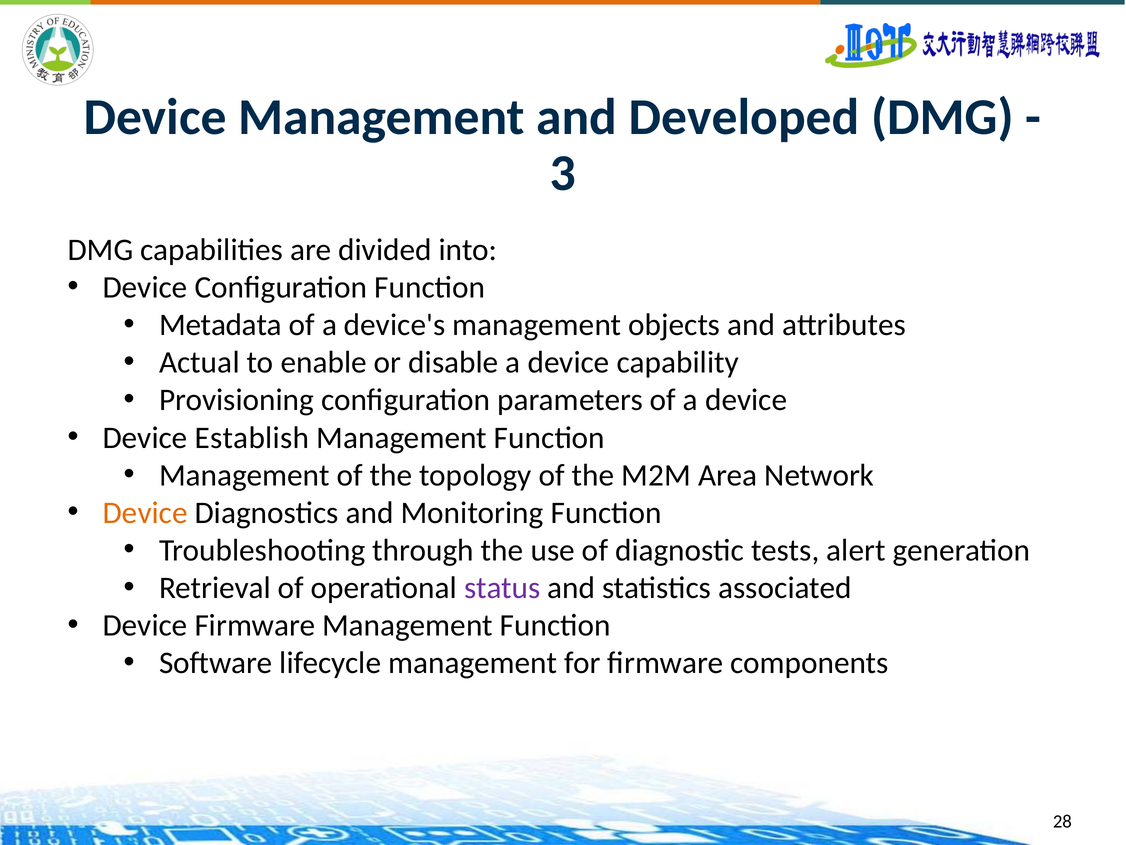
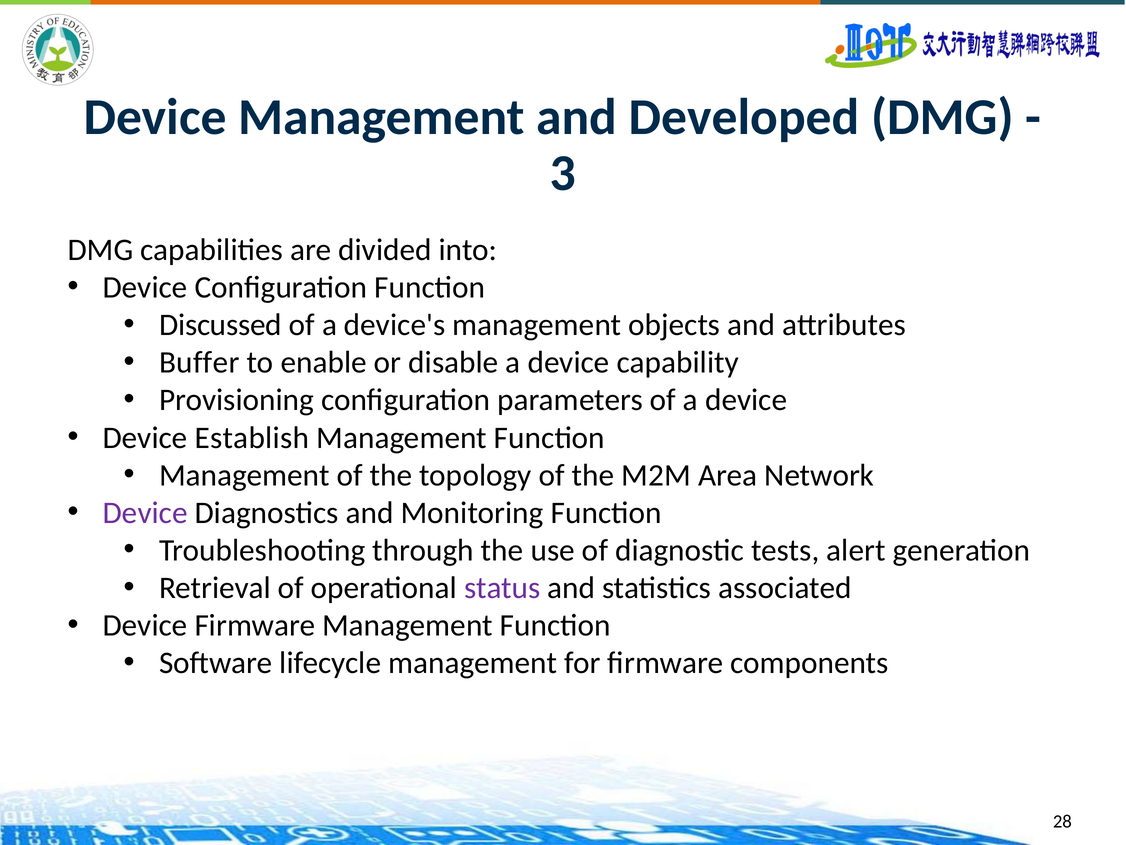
Metadata: Metadata -> Discussed
Actual: Actual -> Buffer
Device at (145, 513) colour: orange -> purple
